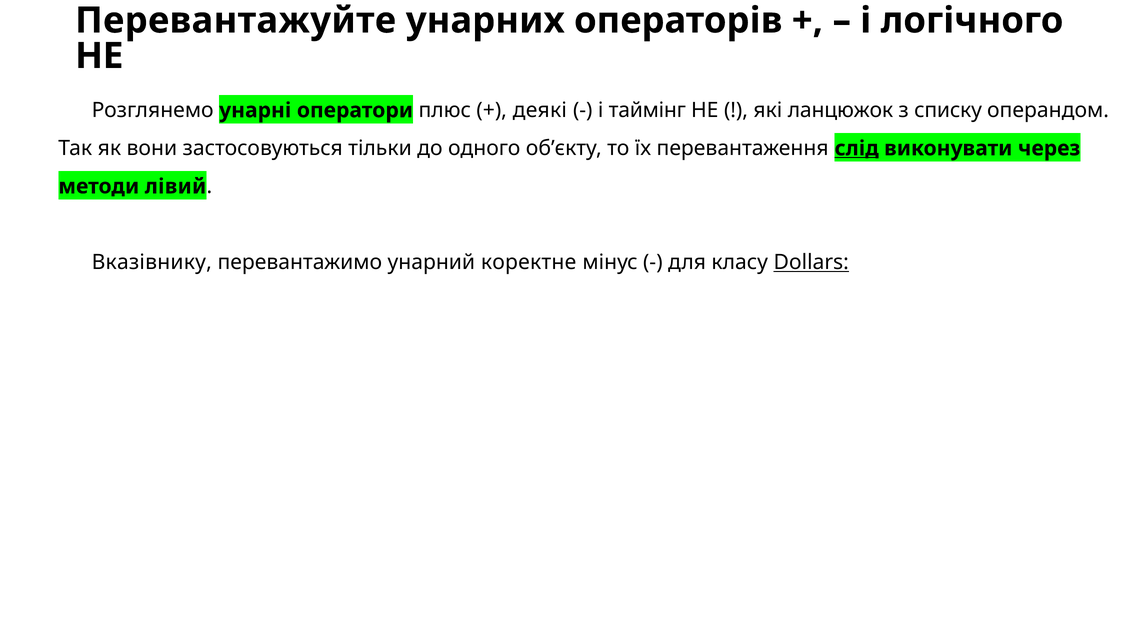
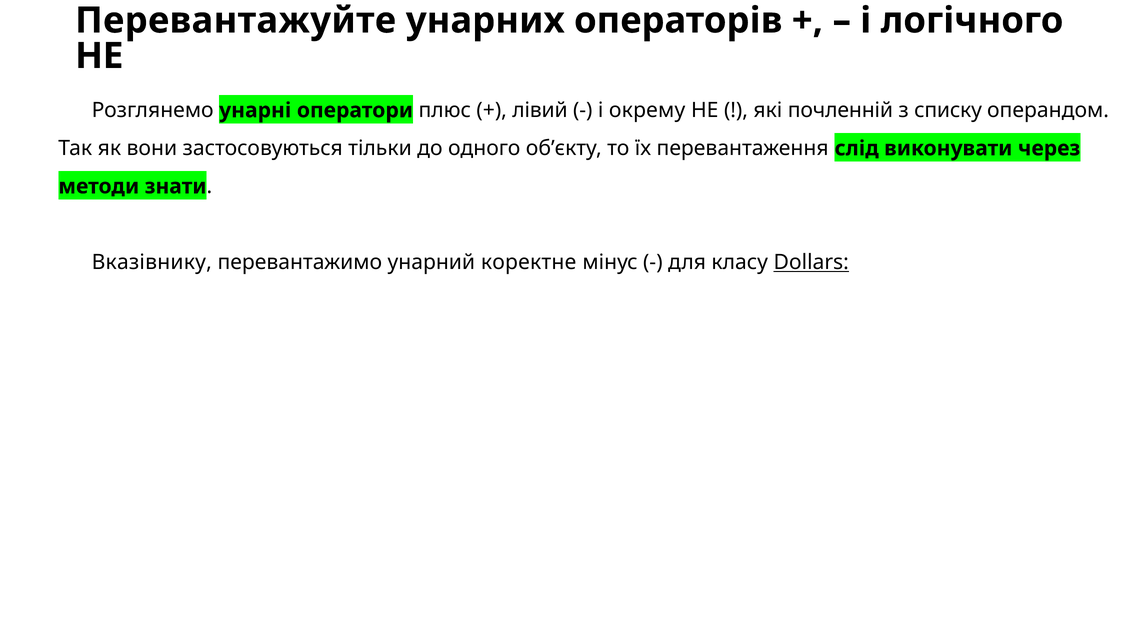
деякі: деякі -> лівий
таймінг: таймінг -> окрему
ланцюжок: ланцюжок -> почленній
слід underline: present -> none
лівий: лівий -> знати
